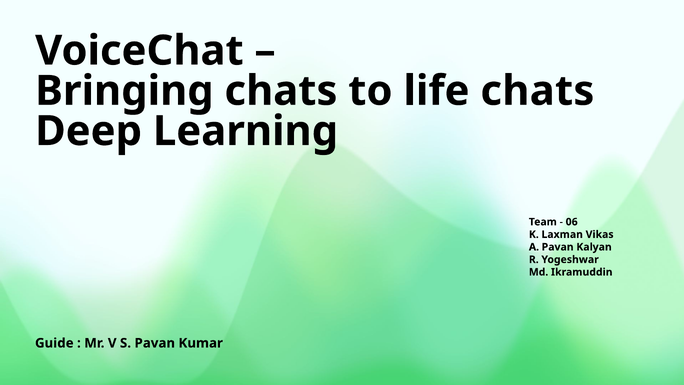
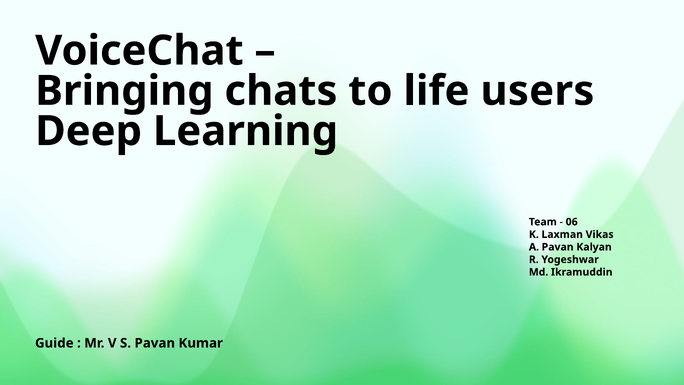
life chats: chats -> users
